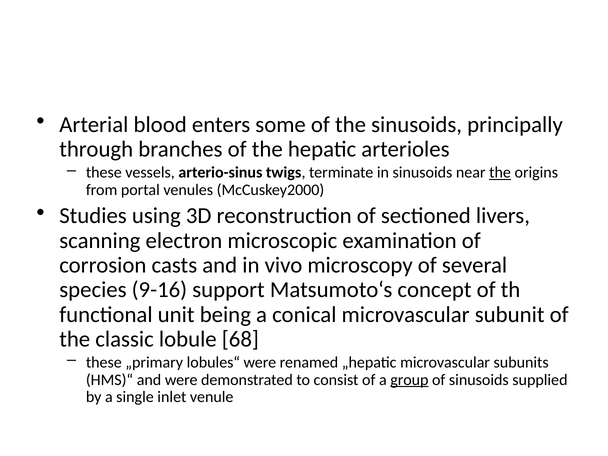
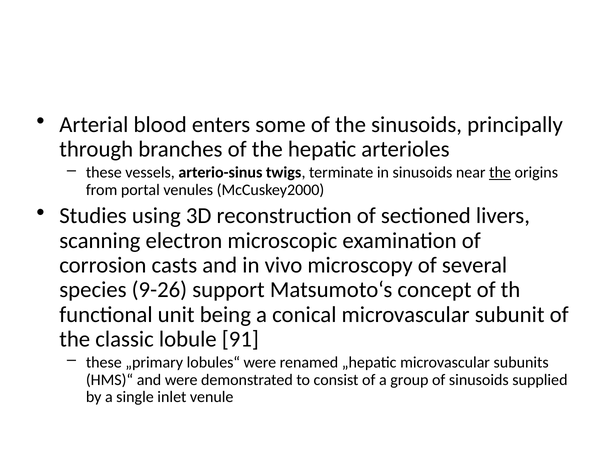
9-16: 9-16 -> 9-26
68: 68 -> 91
group underline: present -> none
